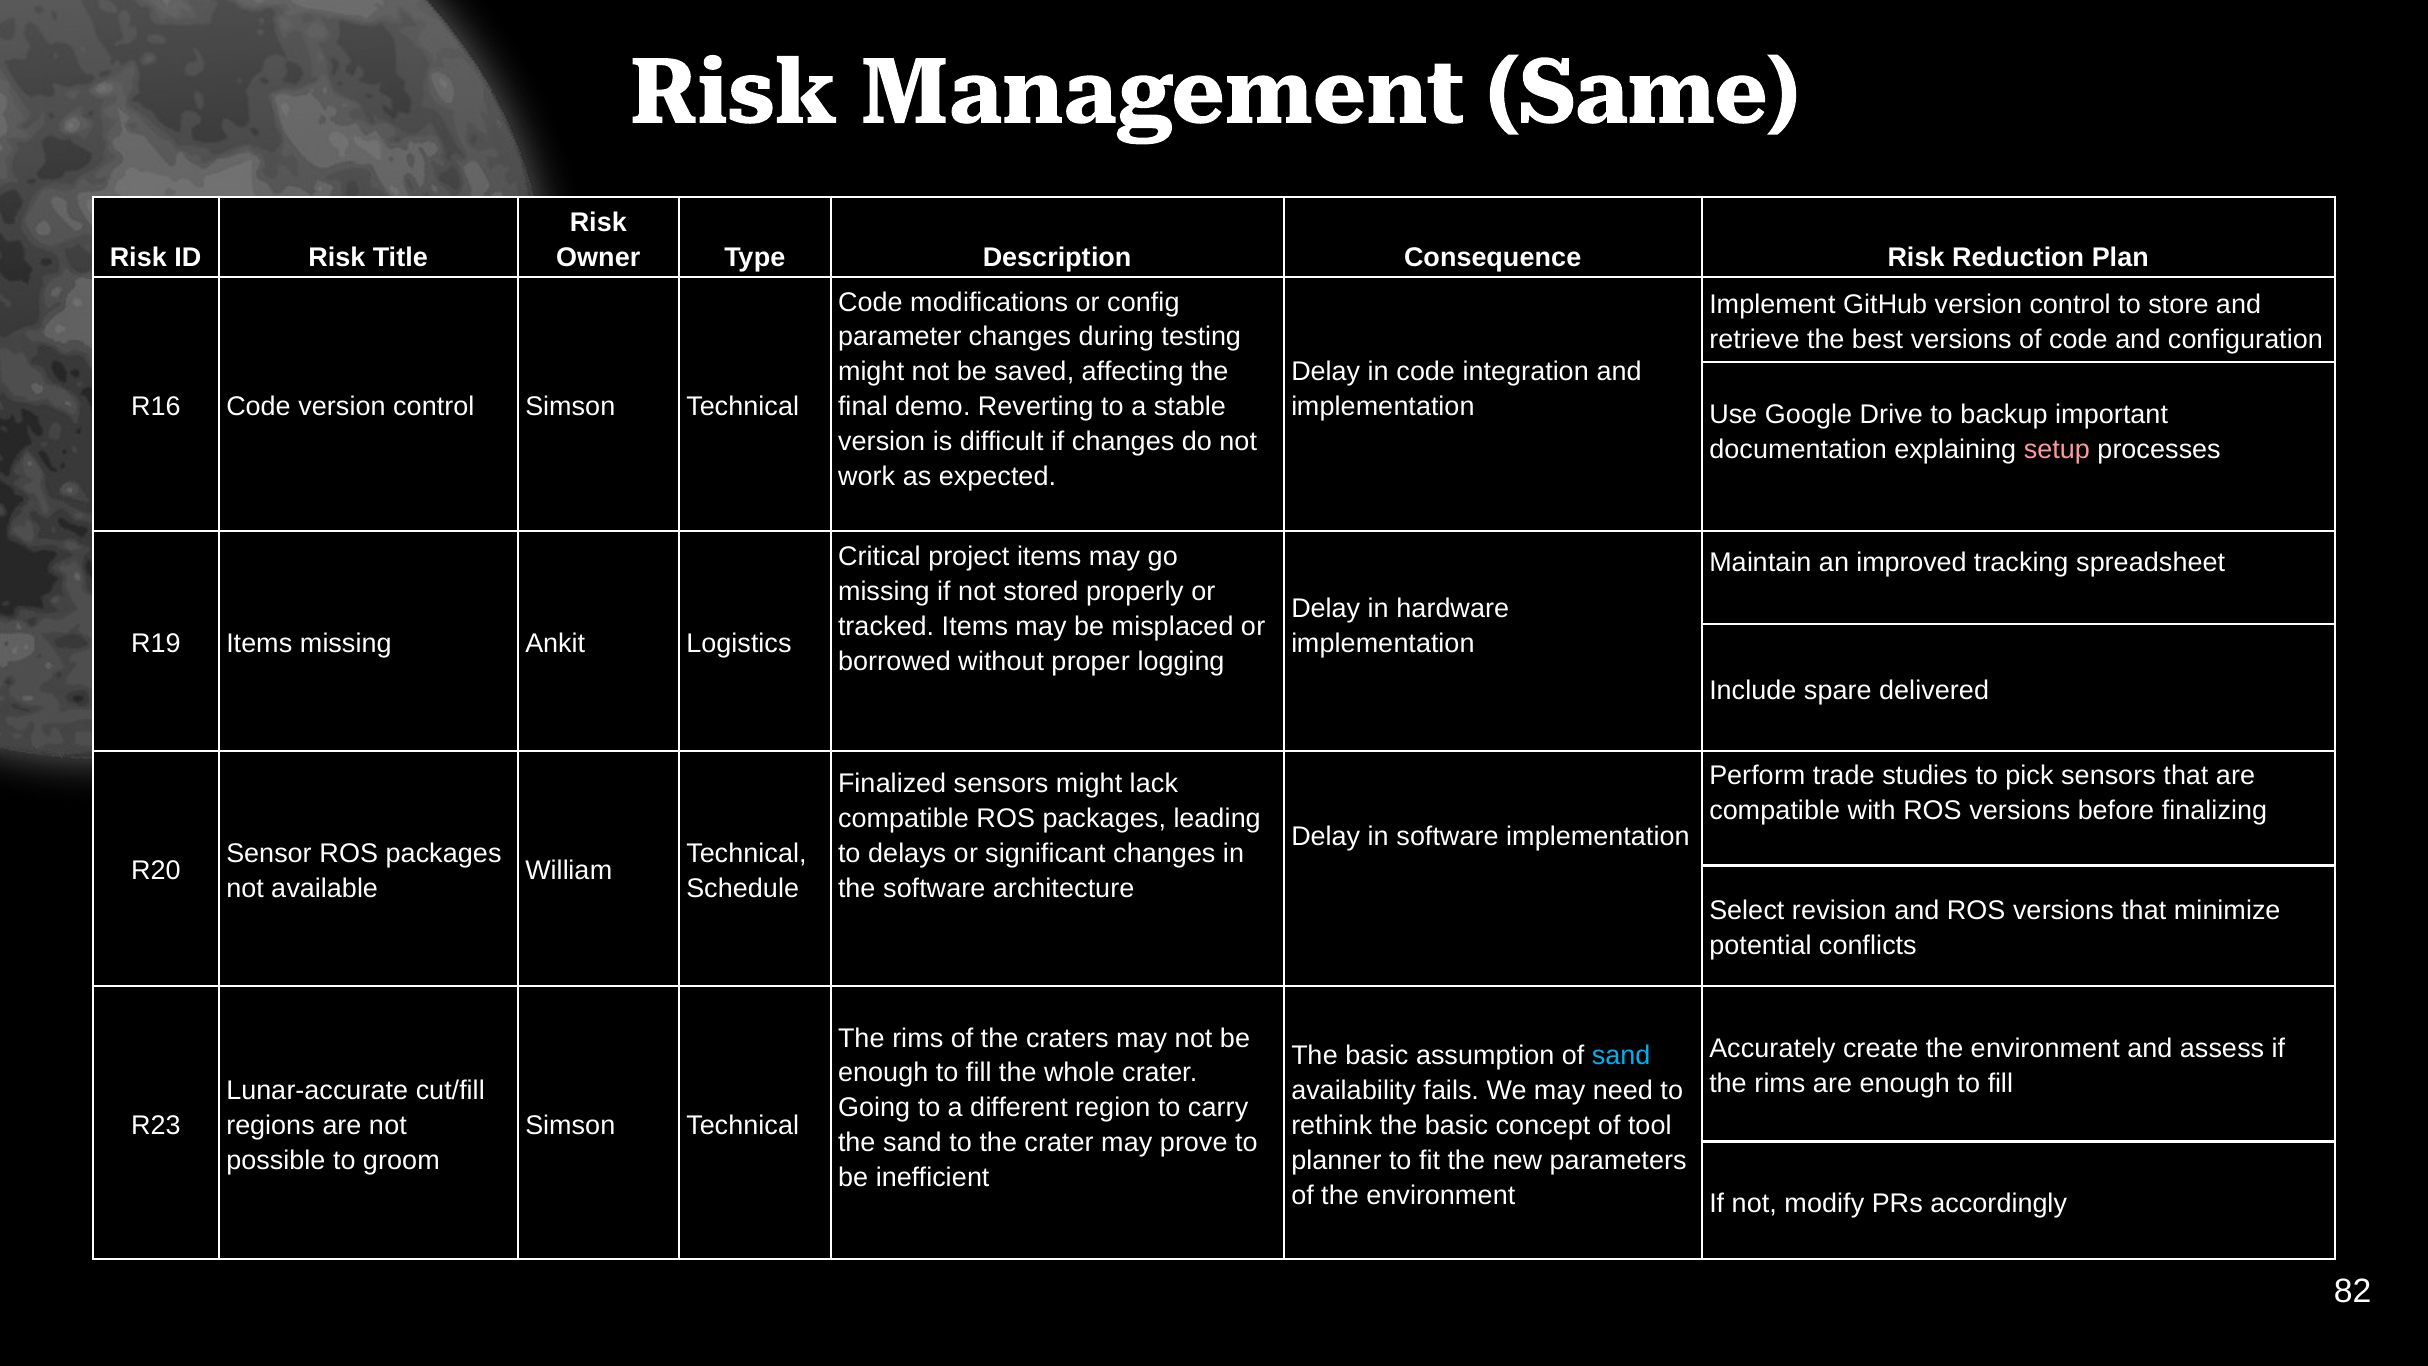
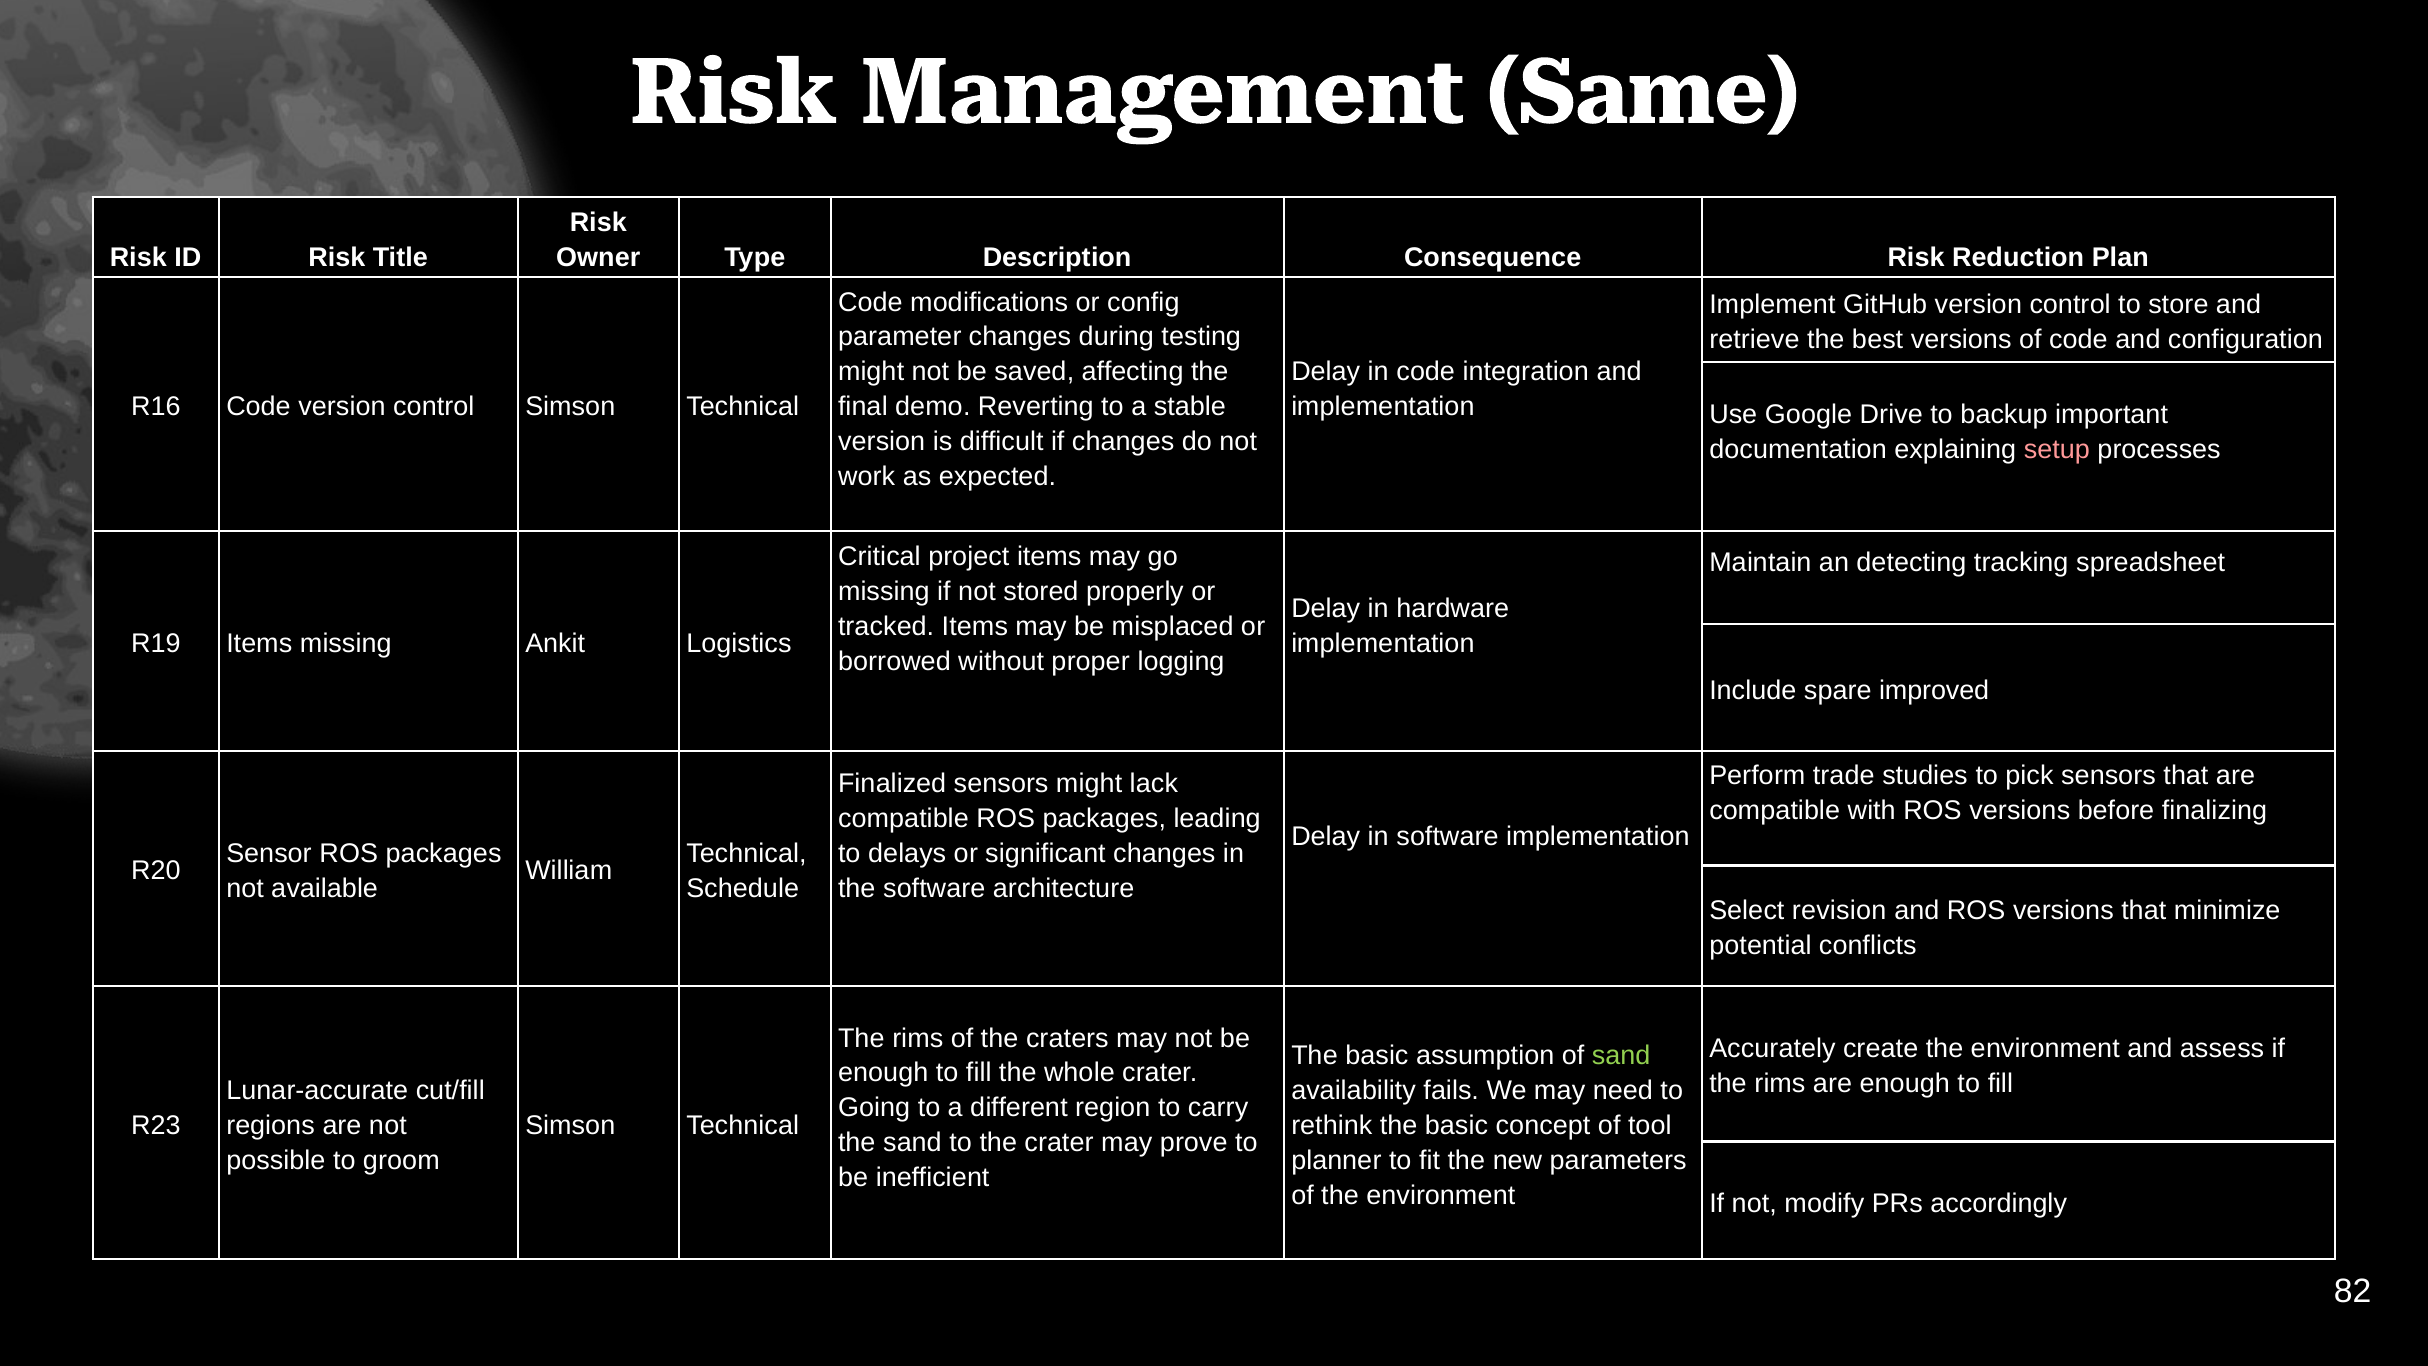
improved: improved -> detecting
delivered: delivered -> improved
sand at (1621, 1056) colour: light blue -> light green
